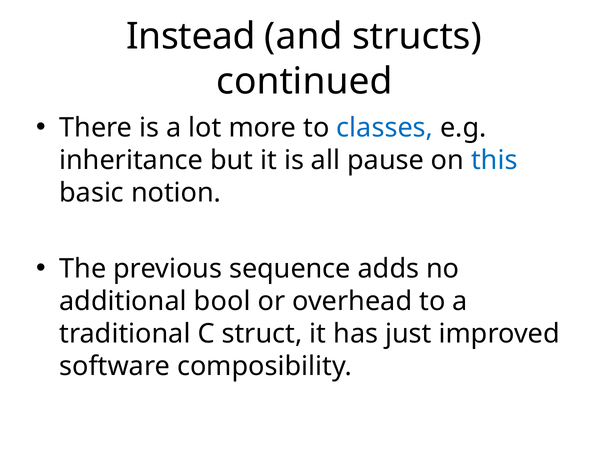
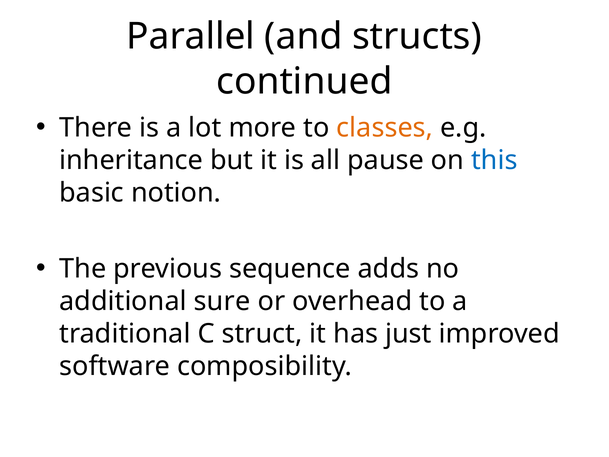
Instead: Instead -> Parallel
classes colour: blue -> orange
bool: bool -> sure
